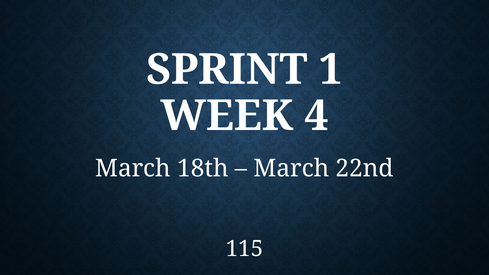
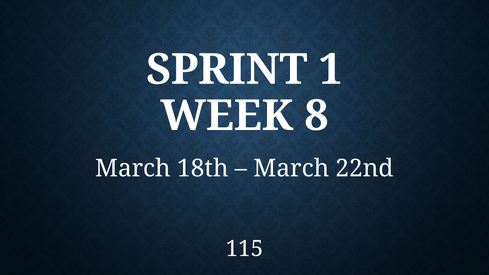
4: 4 -> 8
